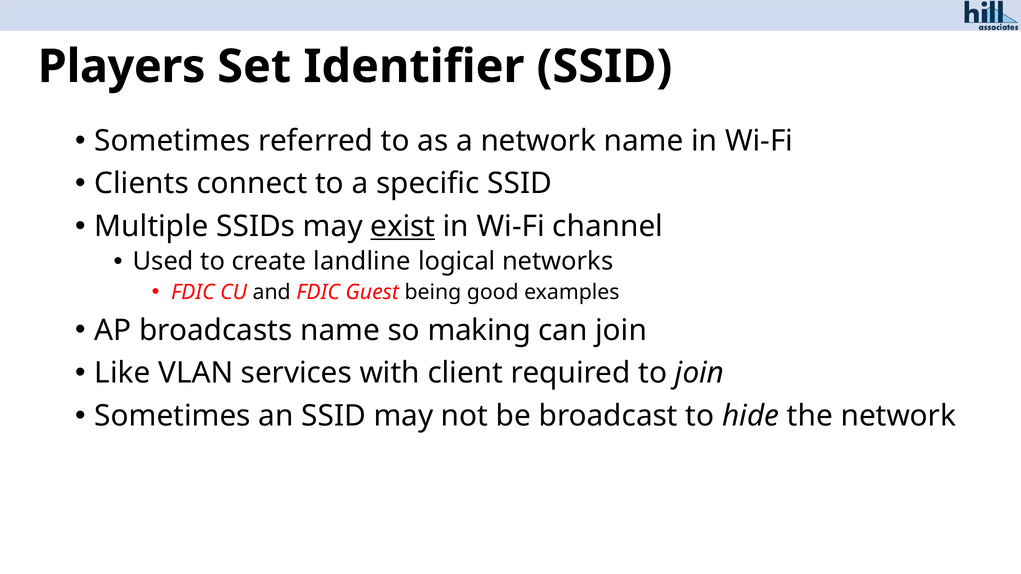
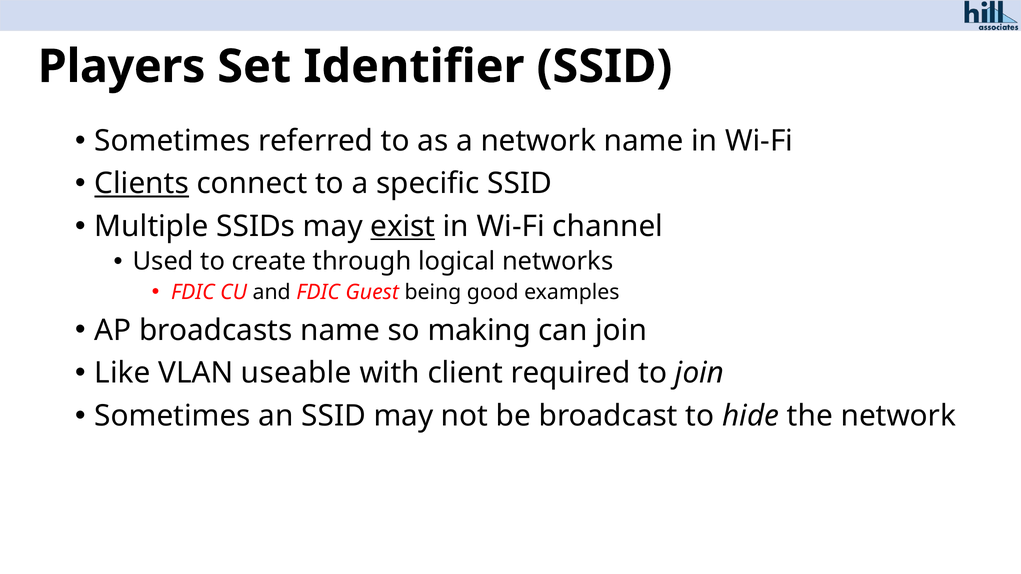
Clients underline: none -> present
landline: landline -> through
services: services -> useable
